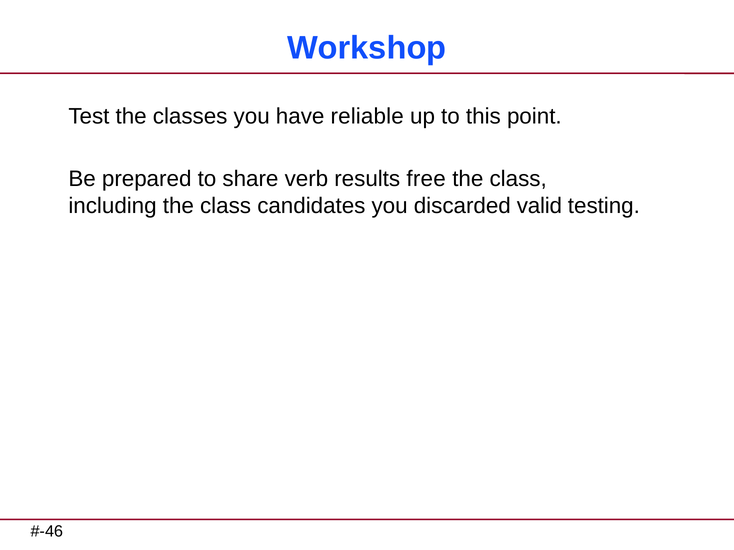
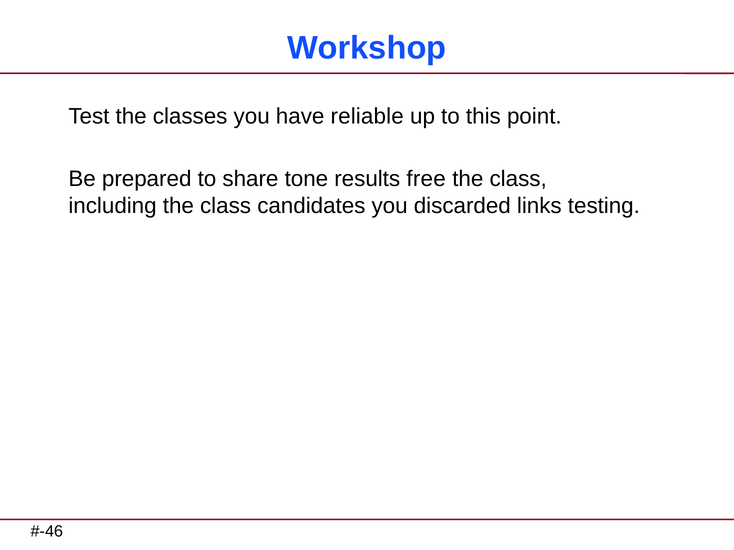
verb: verb -> tone
valid: valid -> links
